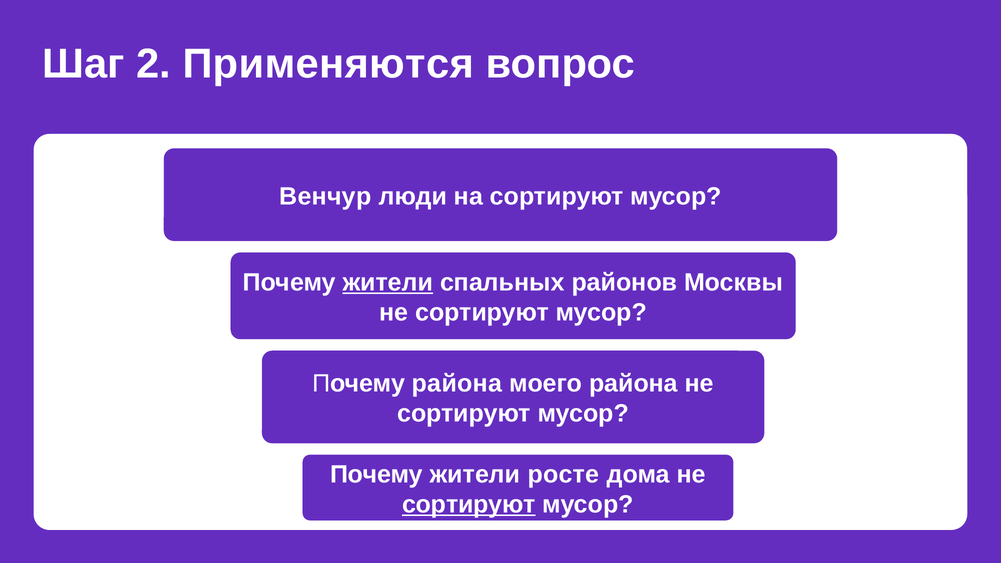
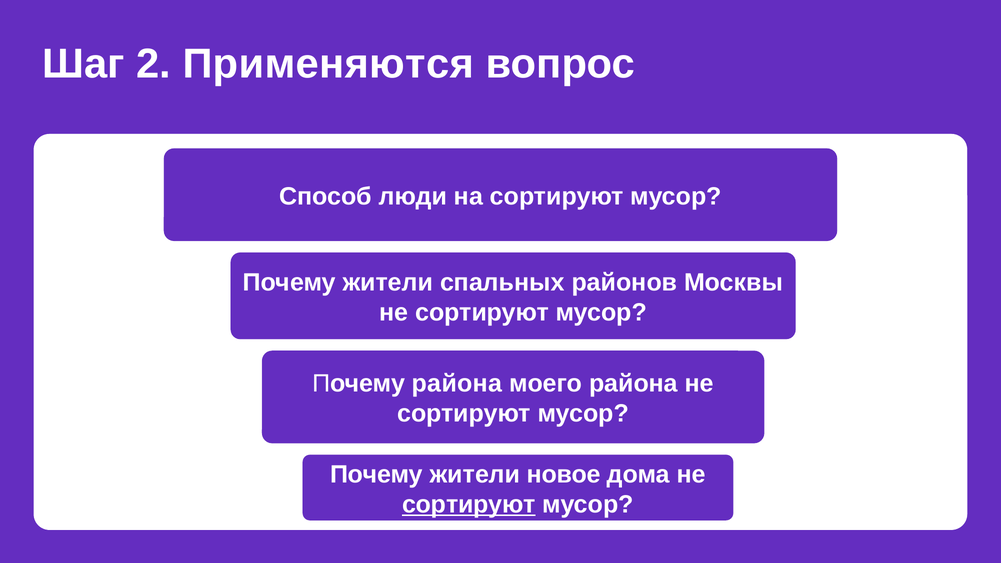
Венчур: Венчур -> Способ
жители at (388, 283) underline: present -> none
росте: росте -> новое
